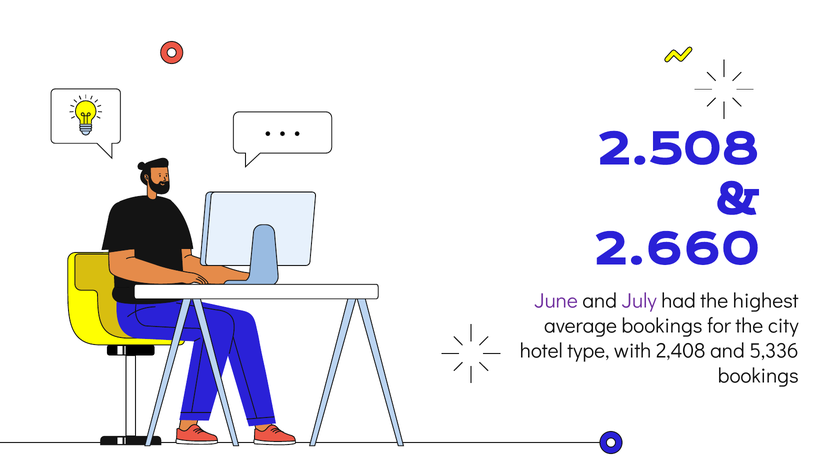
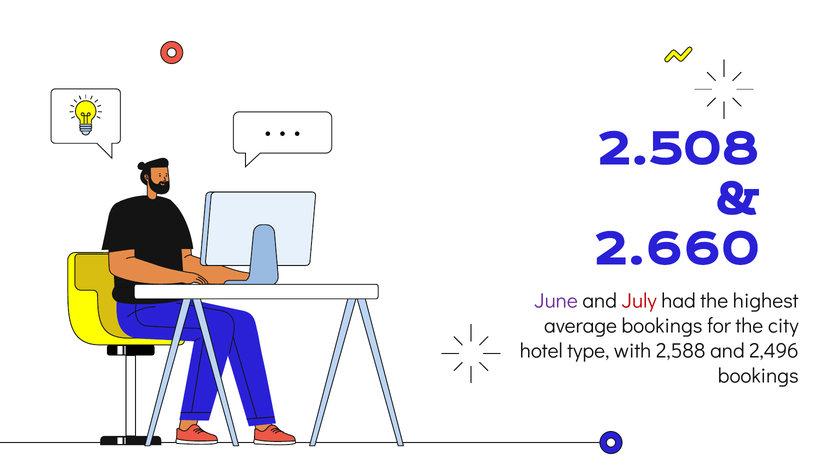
July colour: purple -> red
2,408: 2,408 -> 2,588
5,336: 5,336 -> 2,496
